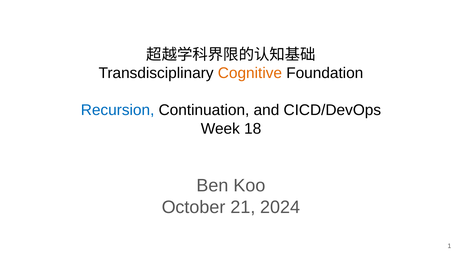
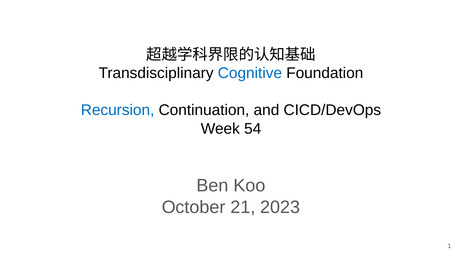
Cognitive colour: orange -> blue
18: 18 -> 54
2024: 2024 -> 2023
